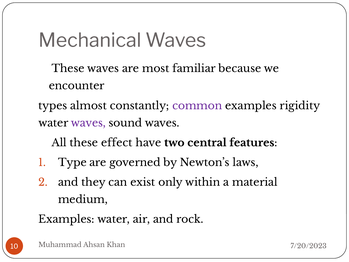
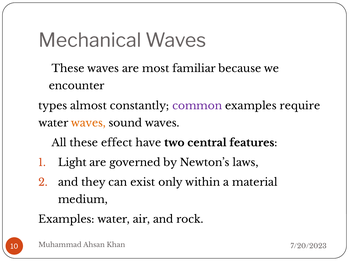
rigidity: rigidity -> require
waves at (88, 123) colour: purple -> orange
Type: Type -> Light
